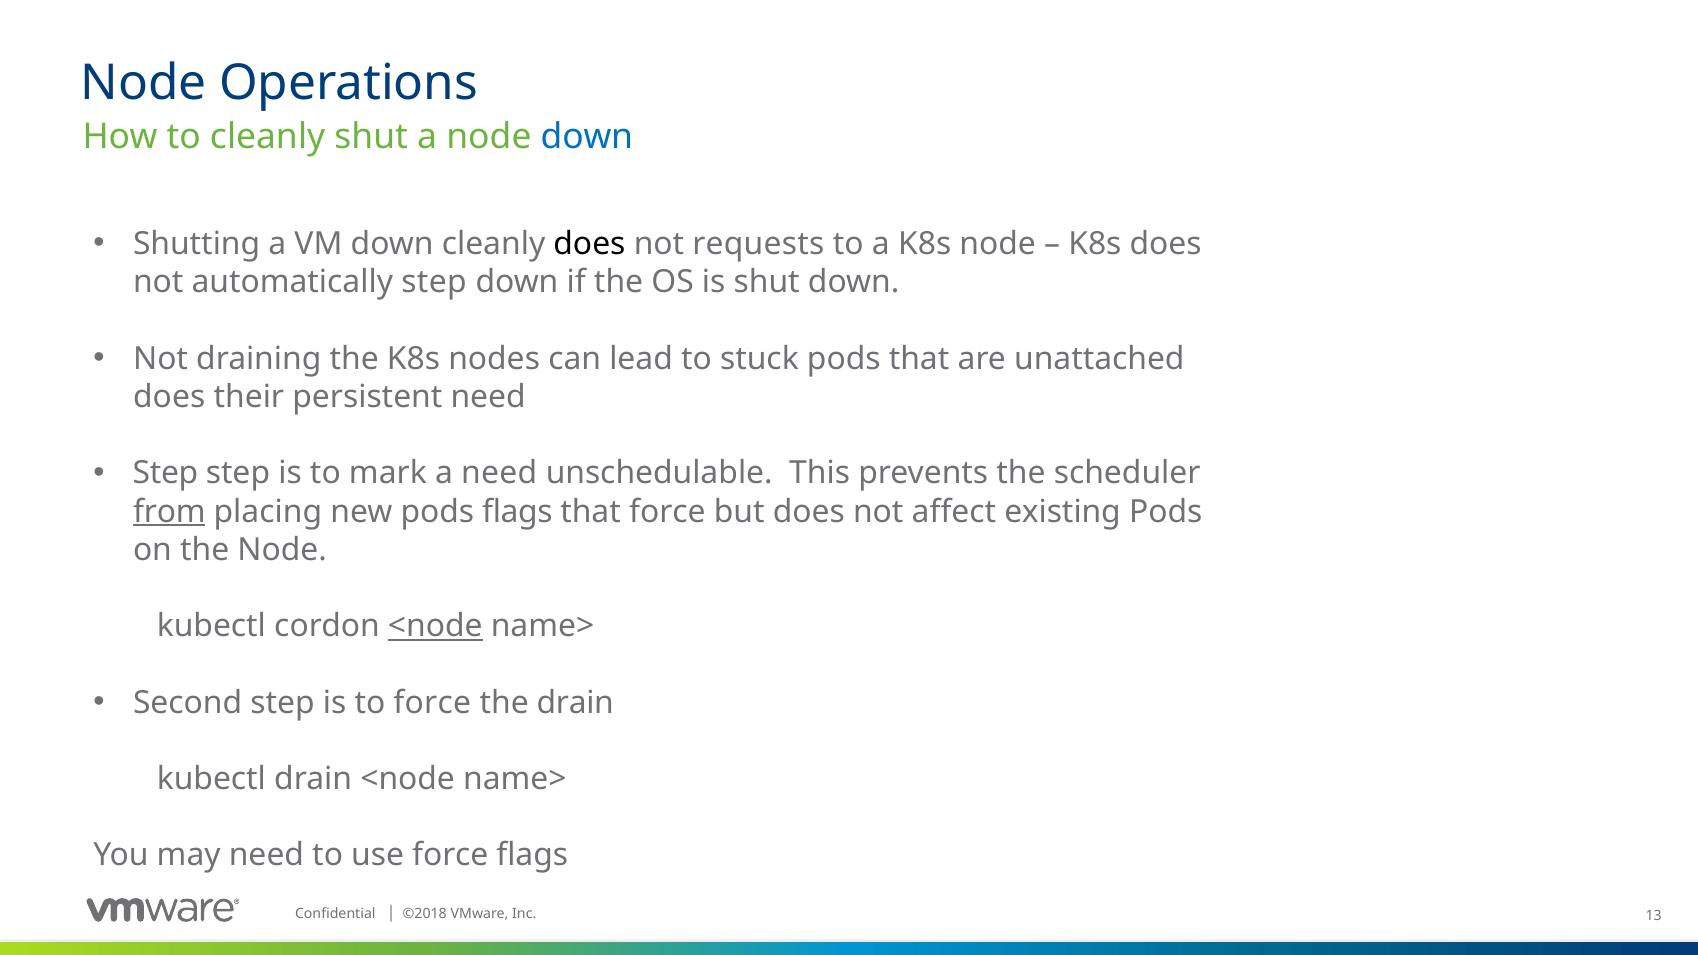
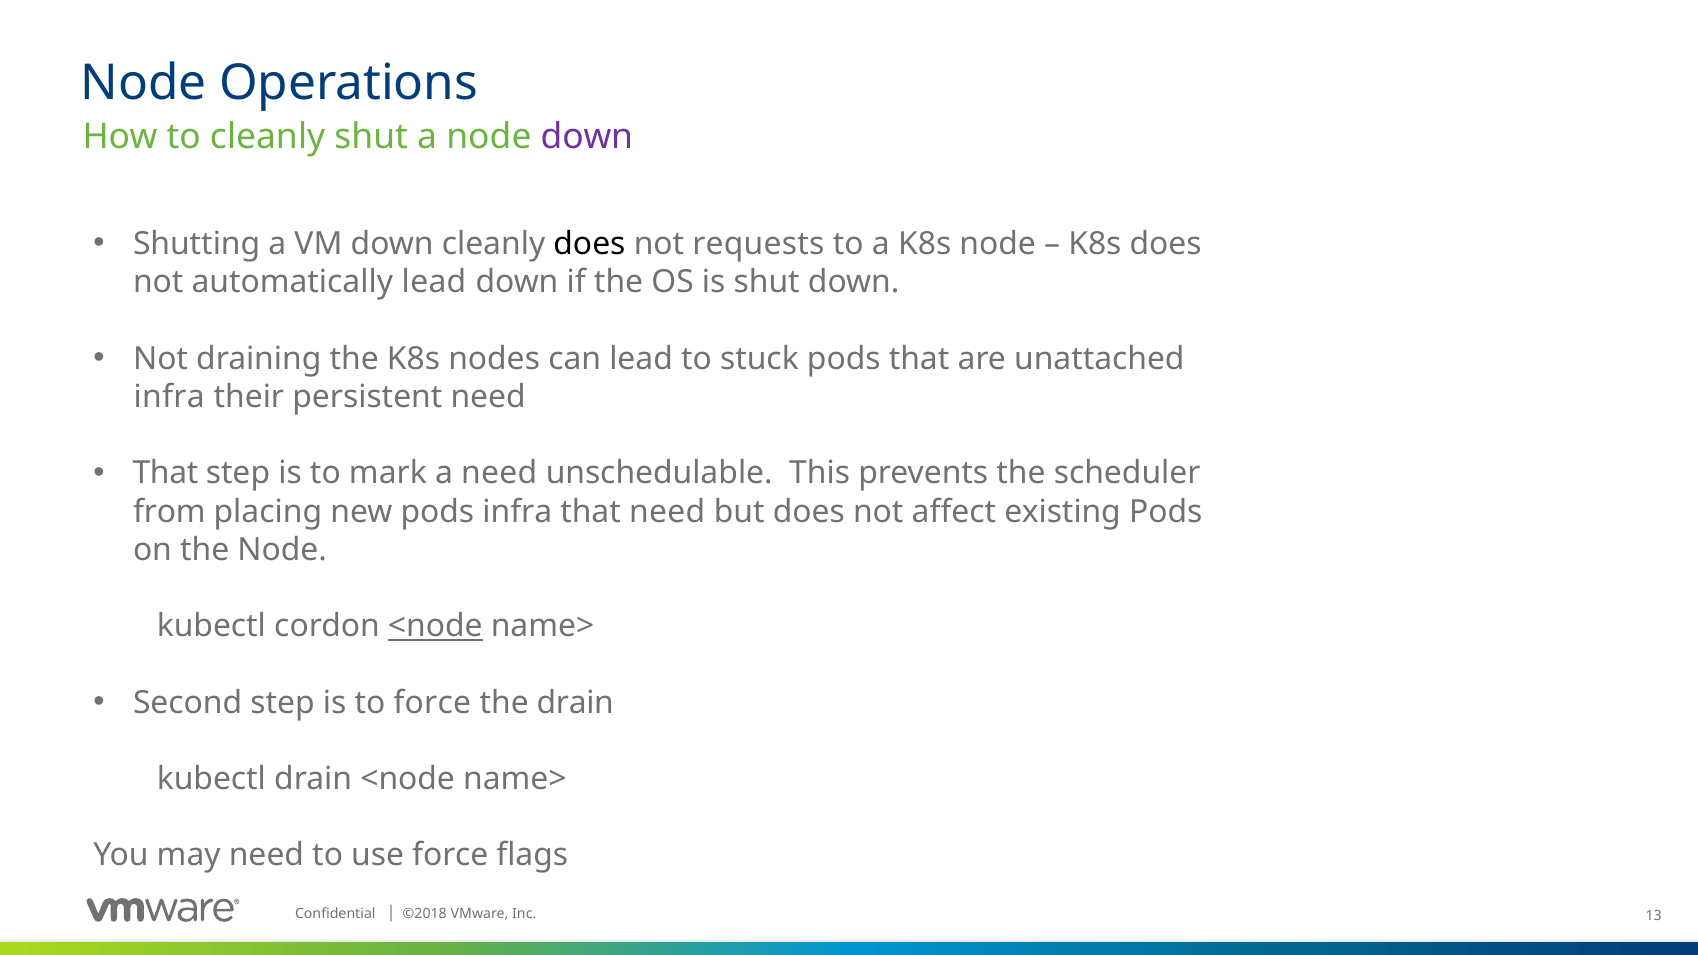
down at (587, 137) colour: blue -> purple
automatically step: step -> lead
does at (169, 397): does -> infra
Step at (165, 473): Step -> That
from underline: present -> none
pods flags: flags -> infra
that force: force -> need
